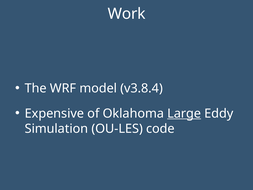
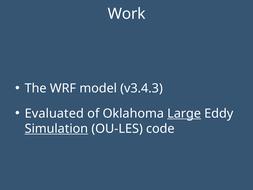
v3.8.4: v3.8.4 -> v3.4.3
Expensive: Expensive -> Evaluated
Simulation underline: none -> present
